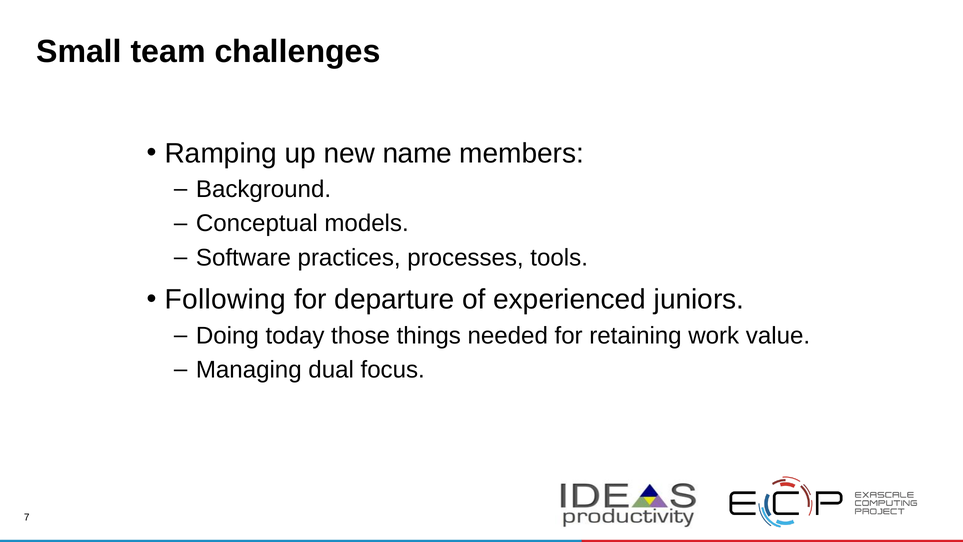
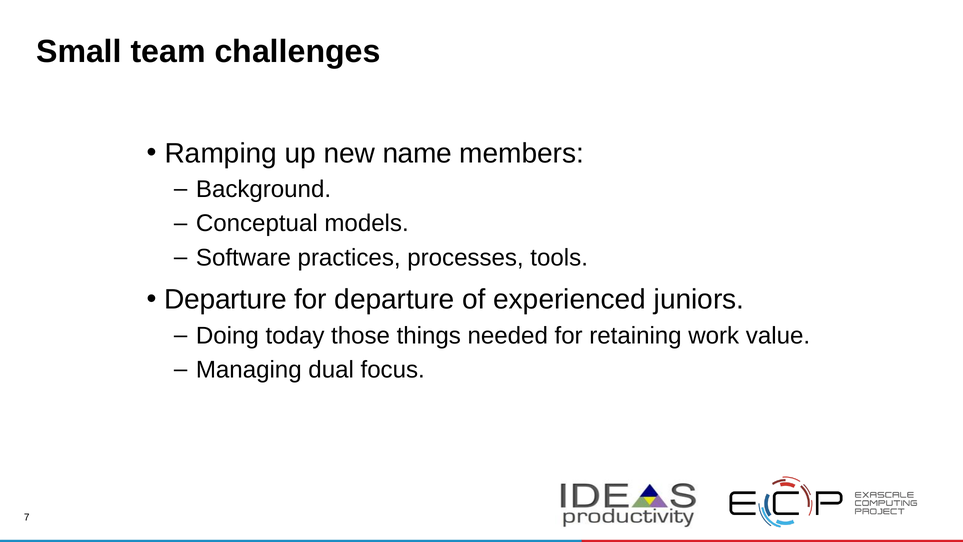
Following at (225, 300): Following -> Departure
